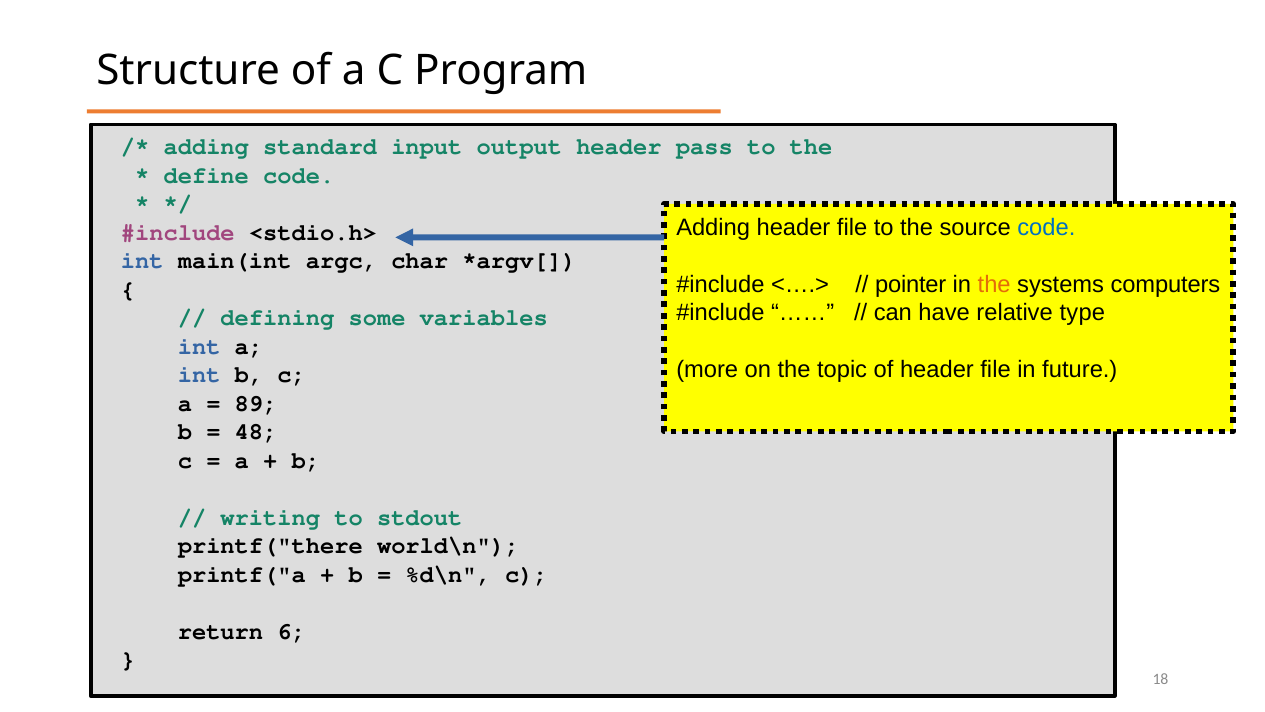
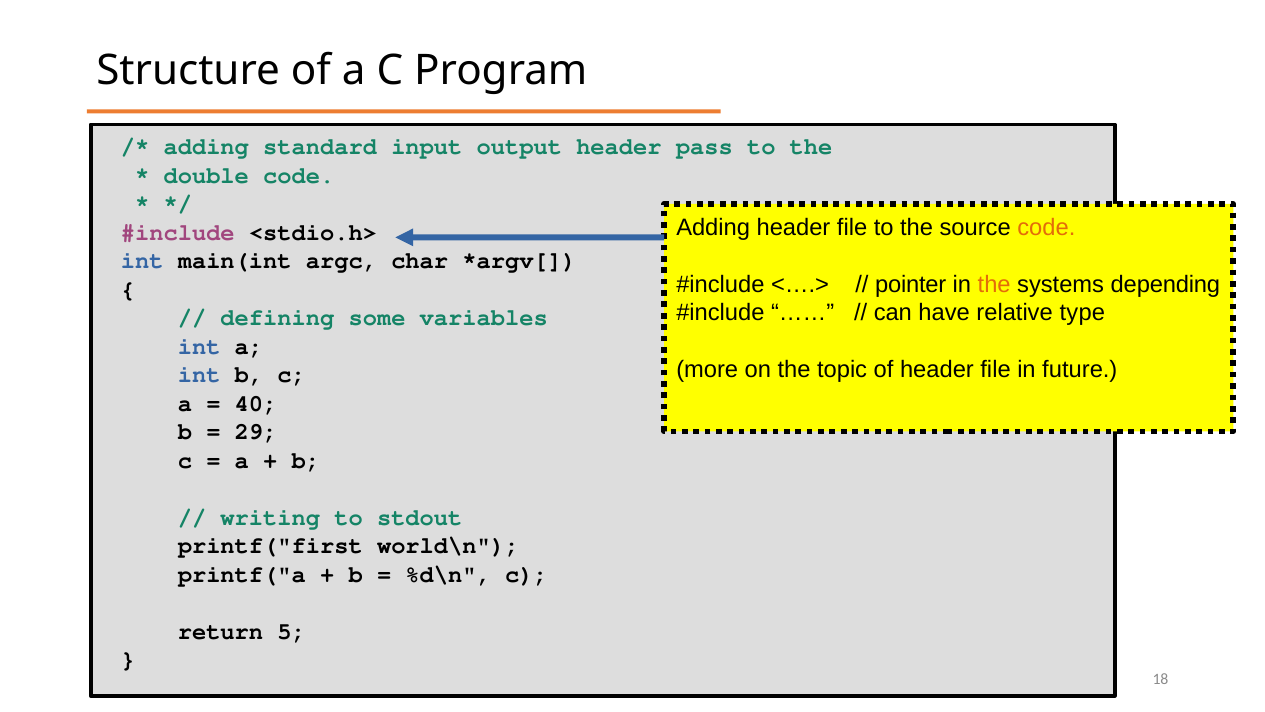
define: define -> double
code at (1046, 227) colour: blue -> orange
computers: computers -> depending
89: 89 -> 40
48: 48 -> 29
printf("there: printf("there -> printf("first
6: 6 -> 5
